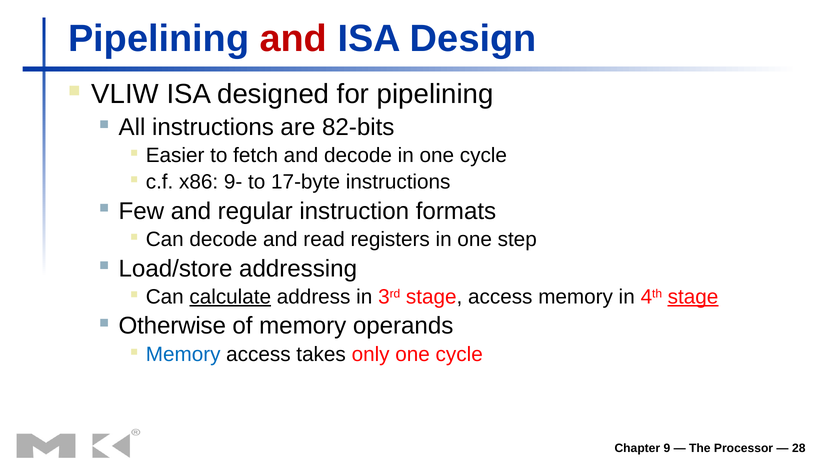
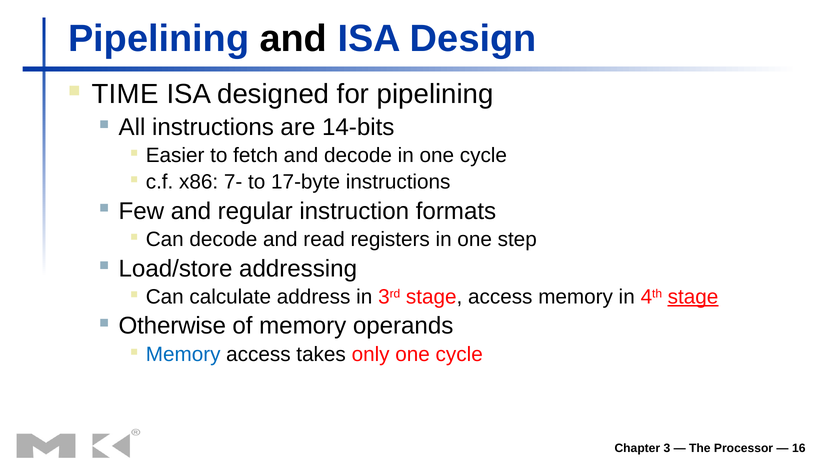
and at (293, 38) colour: red -> black
VLIW: VLIW -> TIME
82-bits: 82-bits -> 14-bits
9-: 9- -> 7-
calculate underline: present -> none
9: 9 -> 3
28: 28 -> 16
